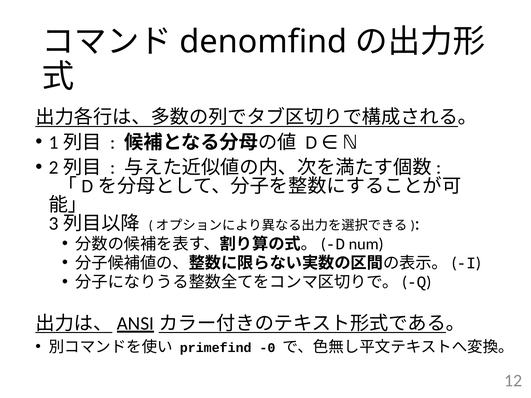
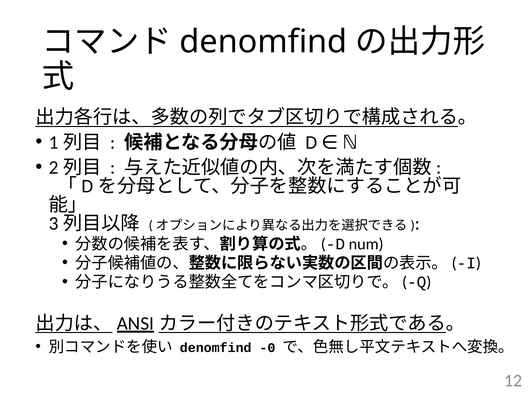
primefind at (216, 348): primefind -> denomfind
